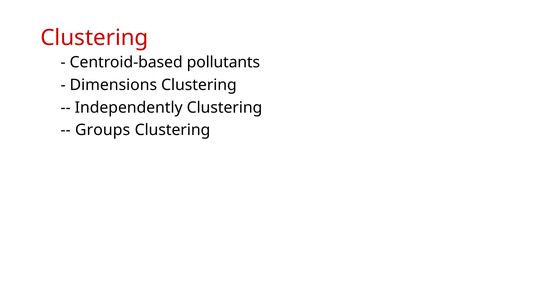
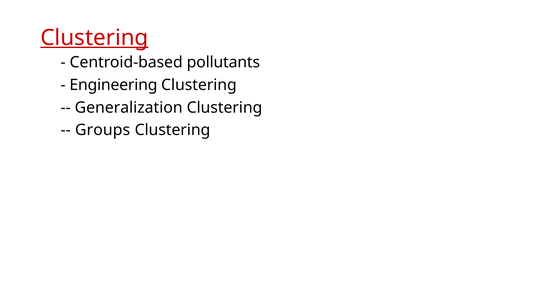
Clustering at (94, 38) underline: none -> present
Dimensions: Dimensions -> Engineering
Independently: Independently -> Generalization
